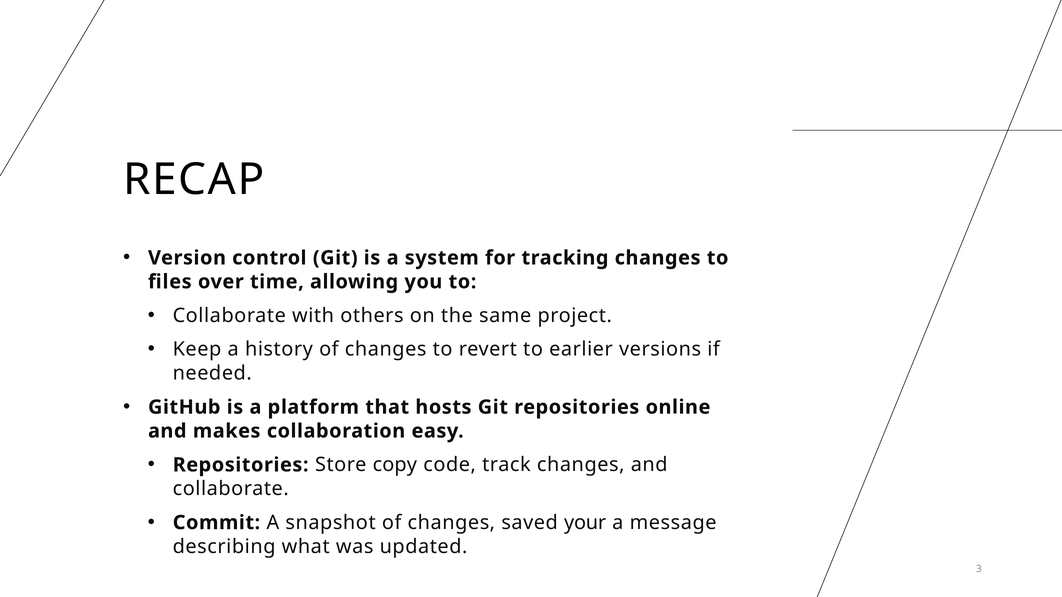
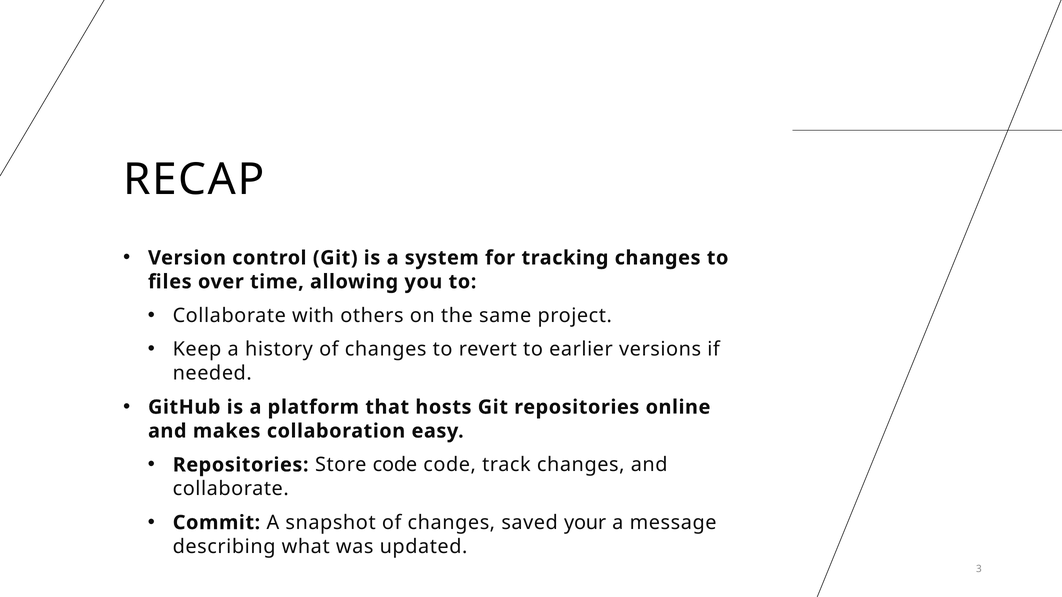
Store copy: copy -> code
